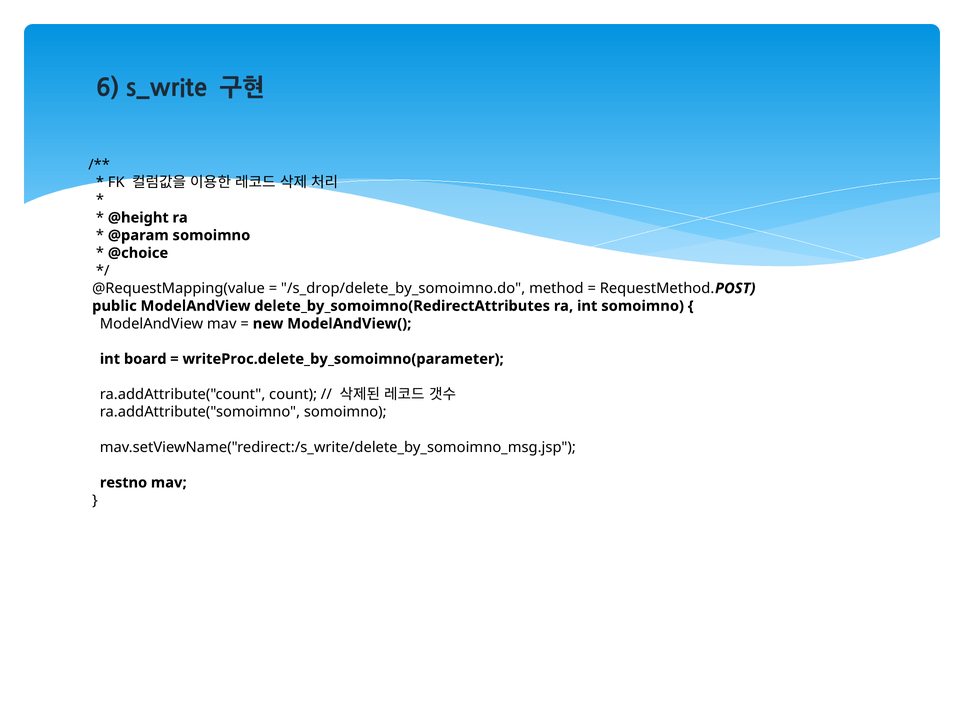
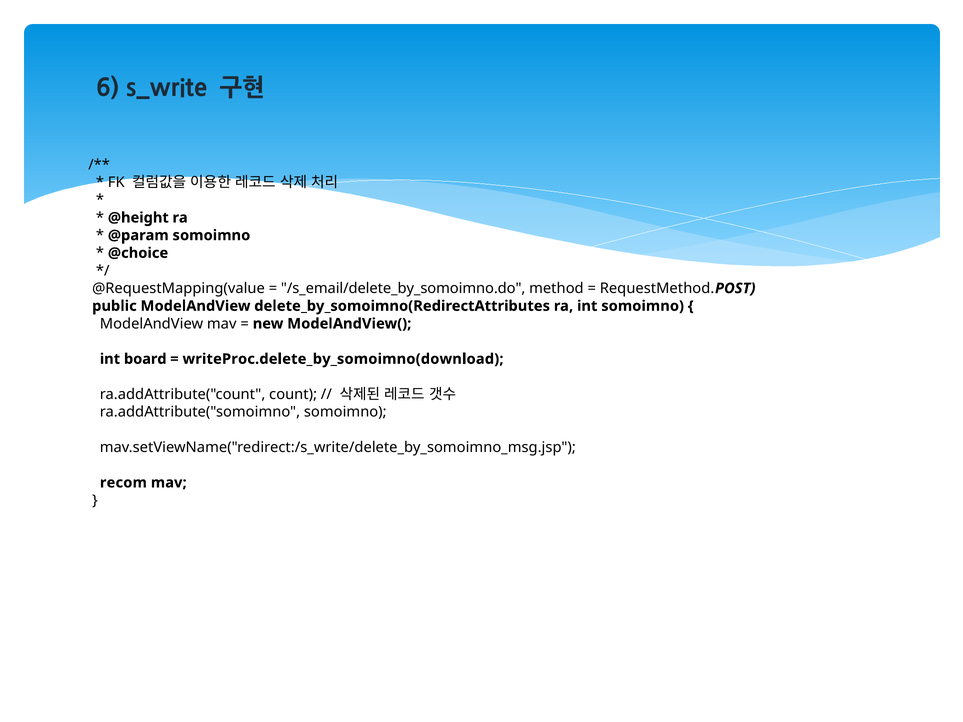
/s_drop/delete_by_somoimno.do: /s_drop/delete_by_somoimno.do -> /s_email/delete_by_somoimno.do
writeProc.delete_by_somoimno(parameter: writeProc.delete_by_somoimno(parameter -> writeProc.delete_by_somoimno(download
restno: restno -> recom
